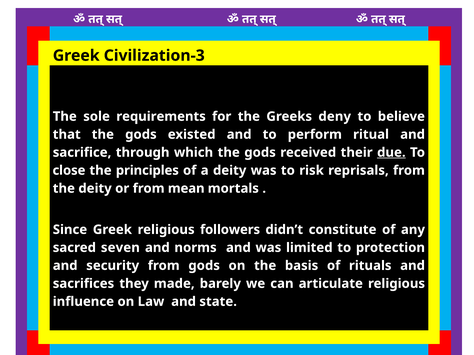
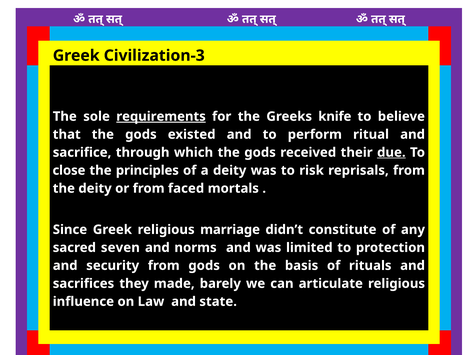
requirements underline: none -> present
deny: deny -> knife
mean: mean -> faced
followers: followers -> marriage
